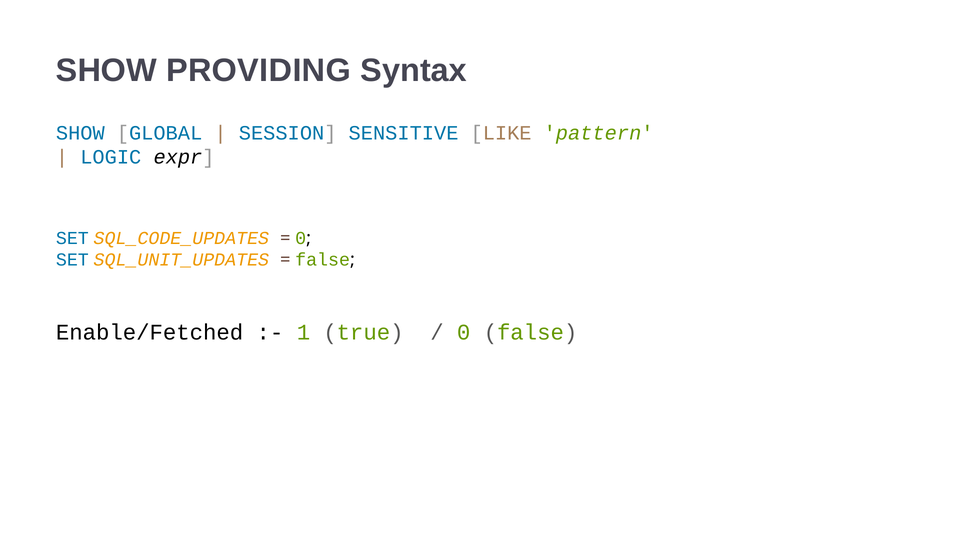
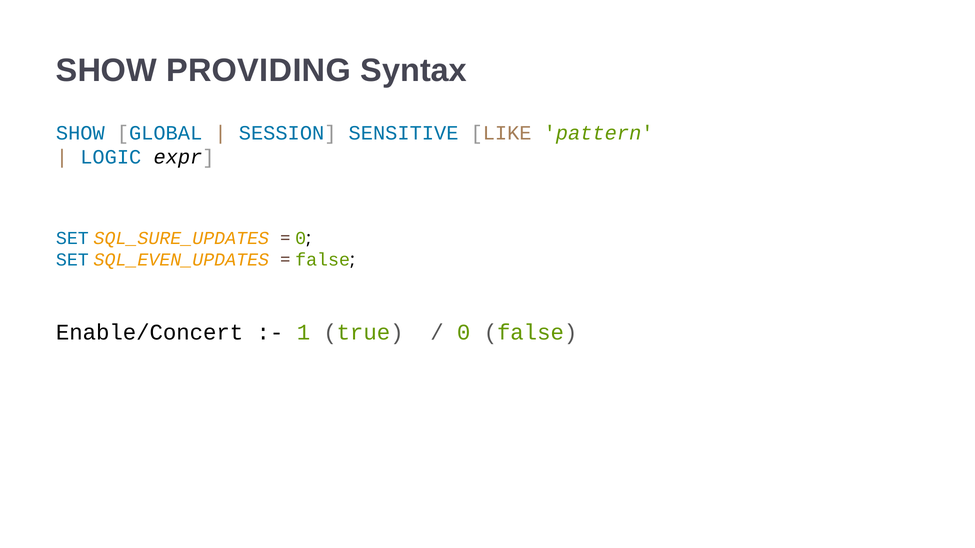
SQL_CODE_UPDATES: SQL_CODE_UPDATES -> SQL_SURE_UPDATES
SQL_UNIT_UPDATES: SQL_UNIT_UPDATES -> SQL_EVEN_UPDATES
Enable/Fetched: Enable/Fetched -> Enable/Concert
